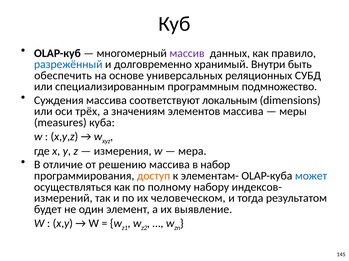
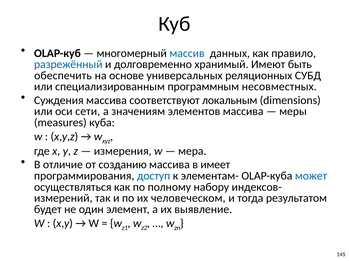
массив colour: purple -> blue
Внутри: Внутри -> Имеют
подмножество: подмножество -> несовместных
трёх: трёх -> сети
решению: решению -> созданию
набор: набор -> имеет
доступ colour: orange -> blue
